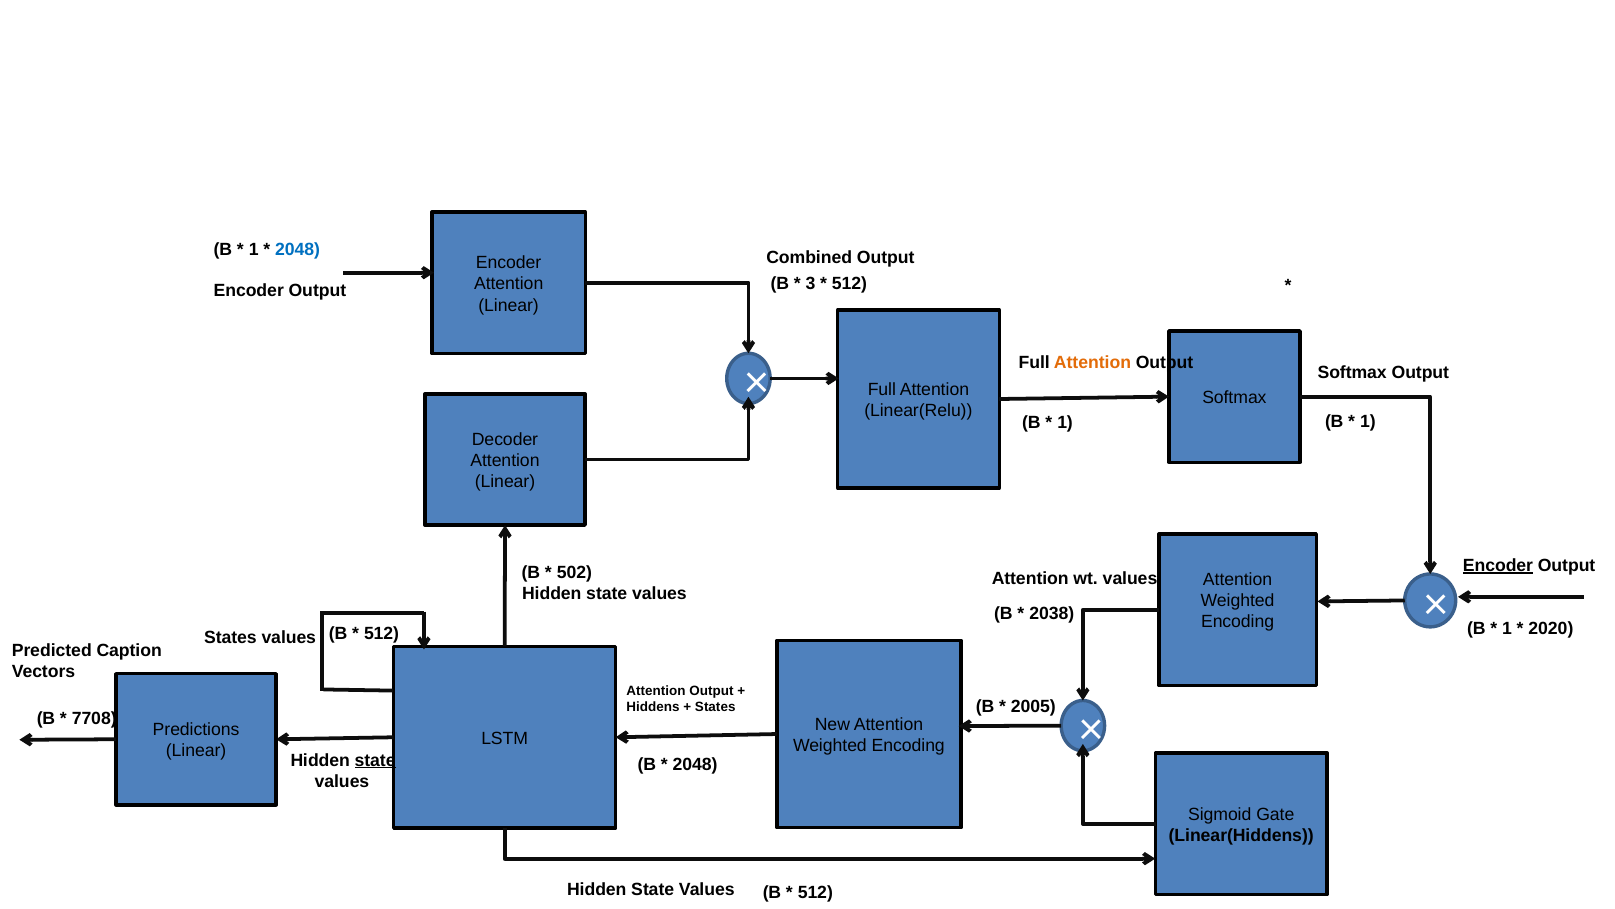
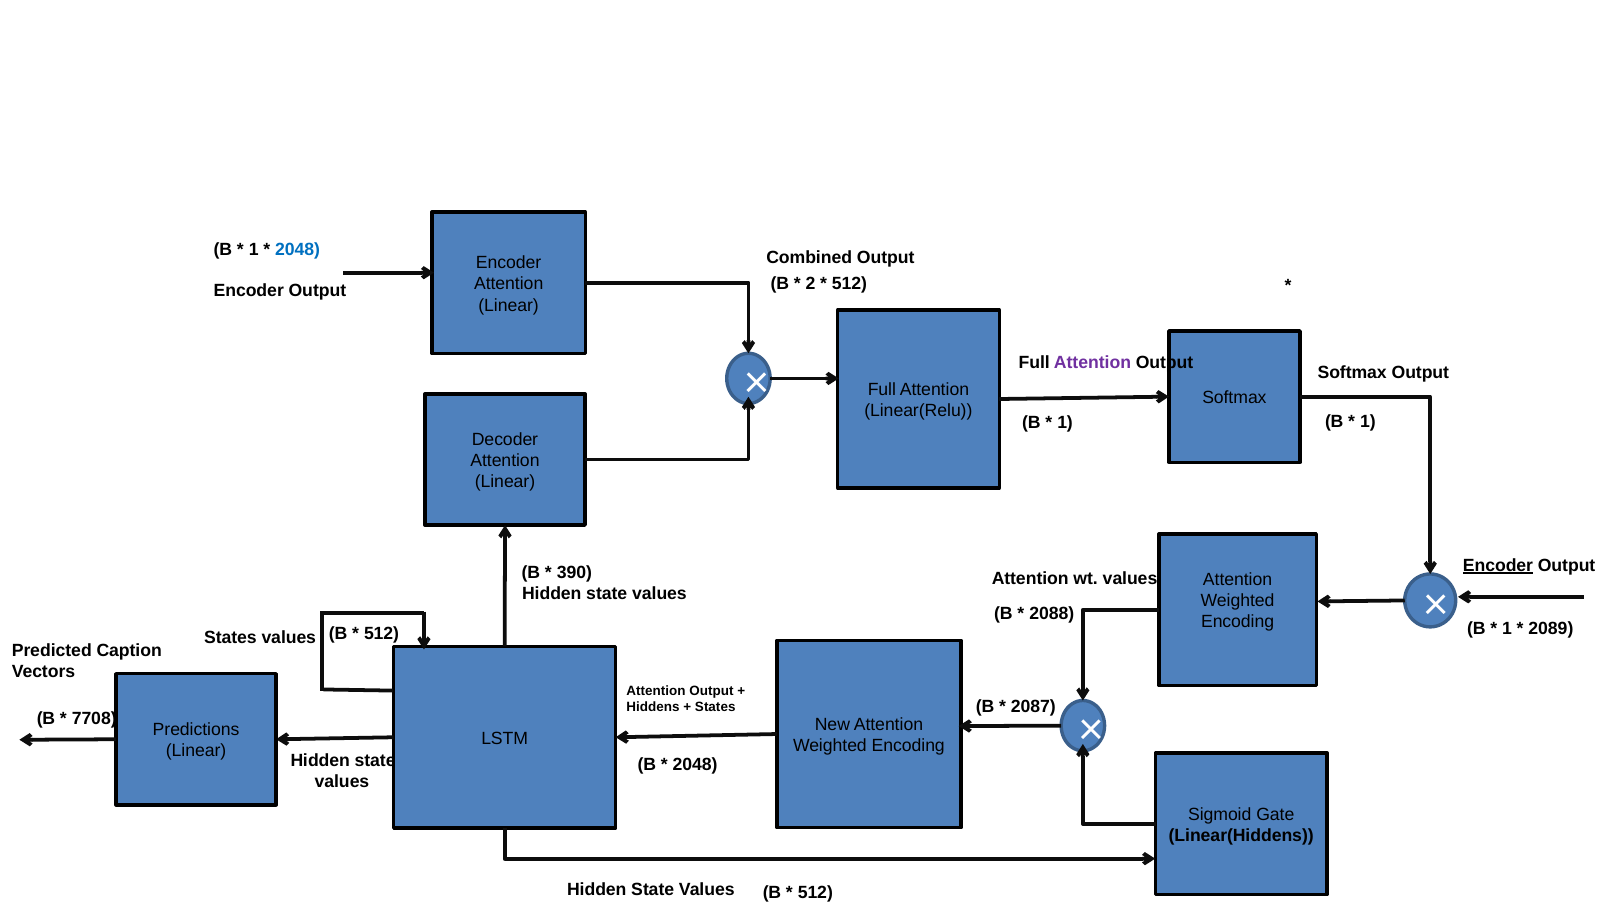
3: 3 -> 2
Attention at (1092, 362) colour: orange -> purple
502: 502 -> 390
2038: 2038 -> 2088
2020: 2020 -> 2089
2005: 2005 -> 2087
state at (375, 760) underline: present -> none
